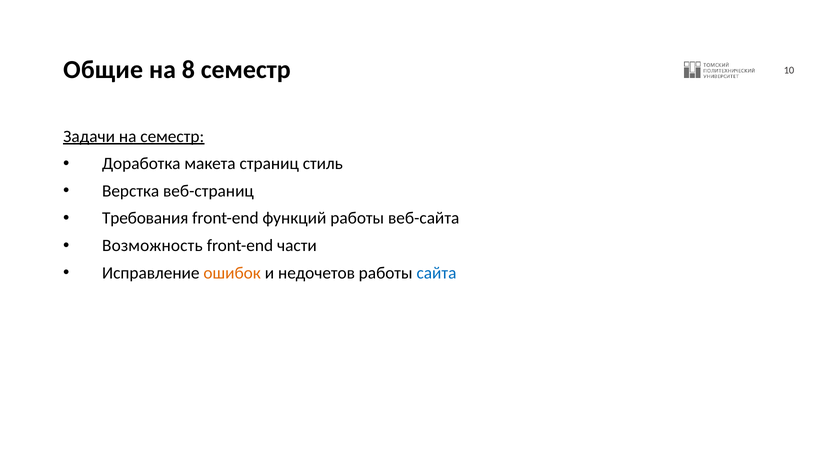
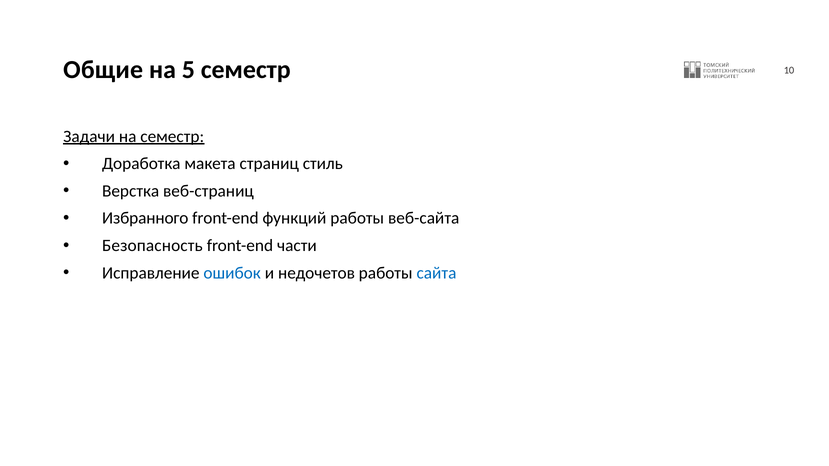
8: 8 -> 5
Требования: Требования -> Избранного
Возможность: Возможность -> Безопасность
ошибок colour: orange -> blue
